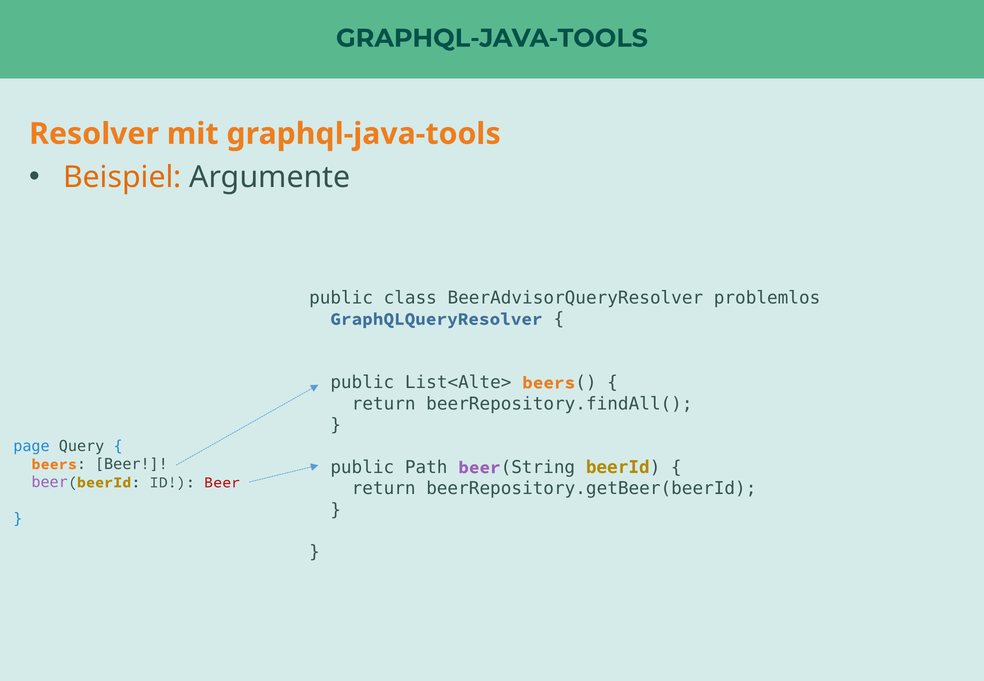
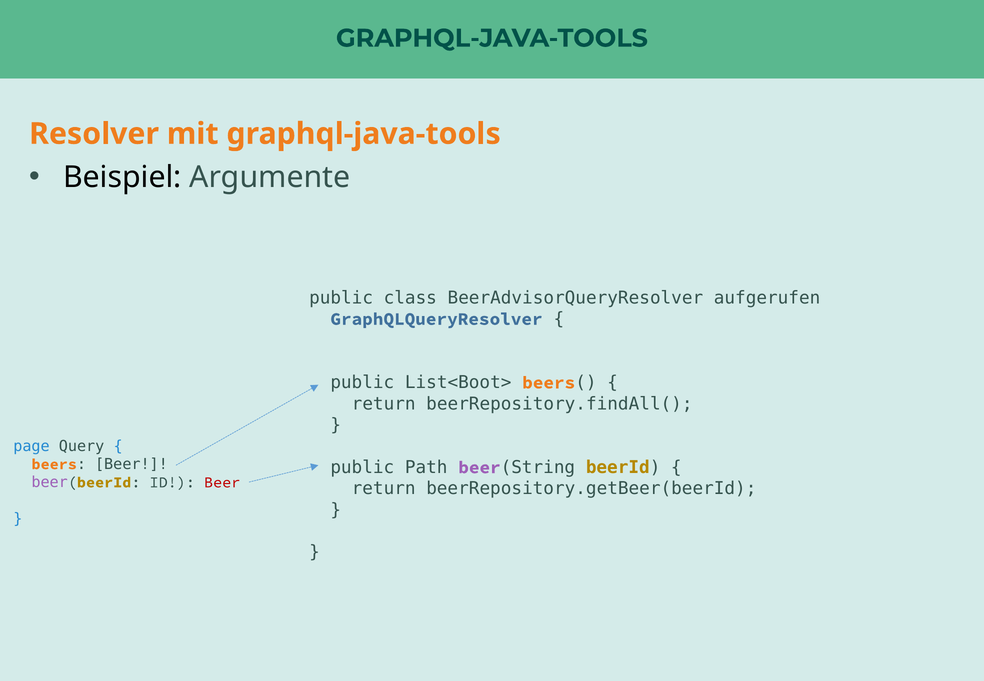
Beispiel colour: orange -> black
problemlos: problemlos -> aufgerufen
List<Alte>: List<Alte> -> List<Boot>
